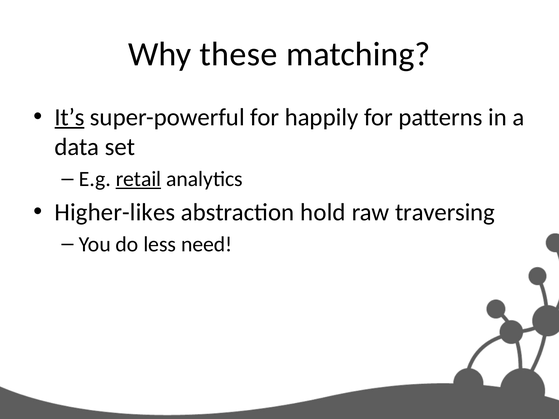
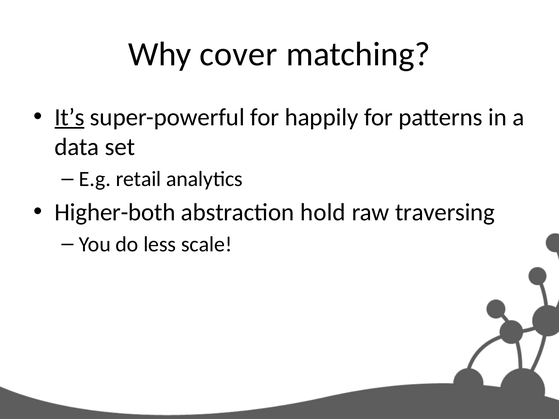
these: these -> cover
retail underline: present -> none
Higher-likes: Higher-likes -> Higher-both
need: need -> scale
